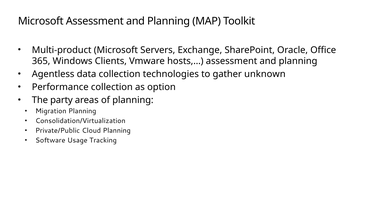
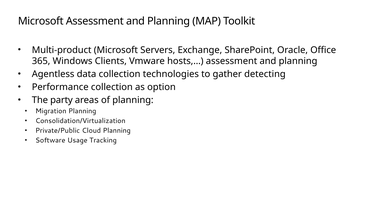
unknown: unknown -> detecting
